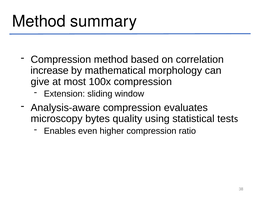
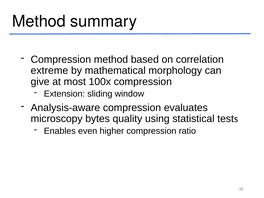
increase: increase -> extreme
